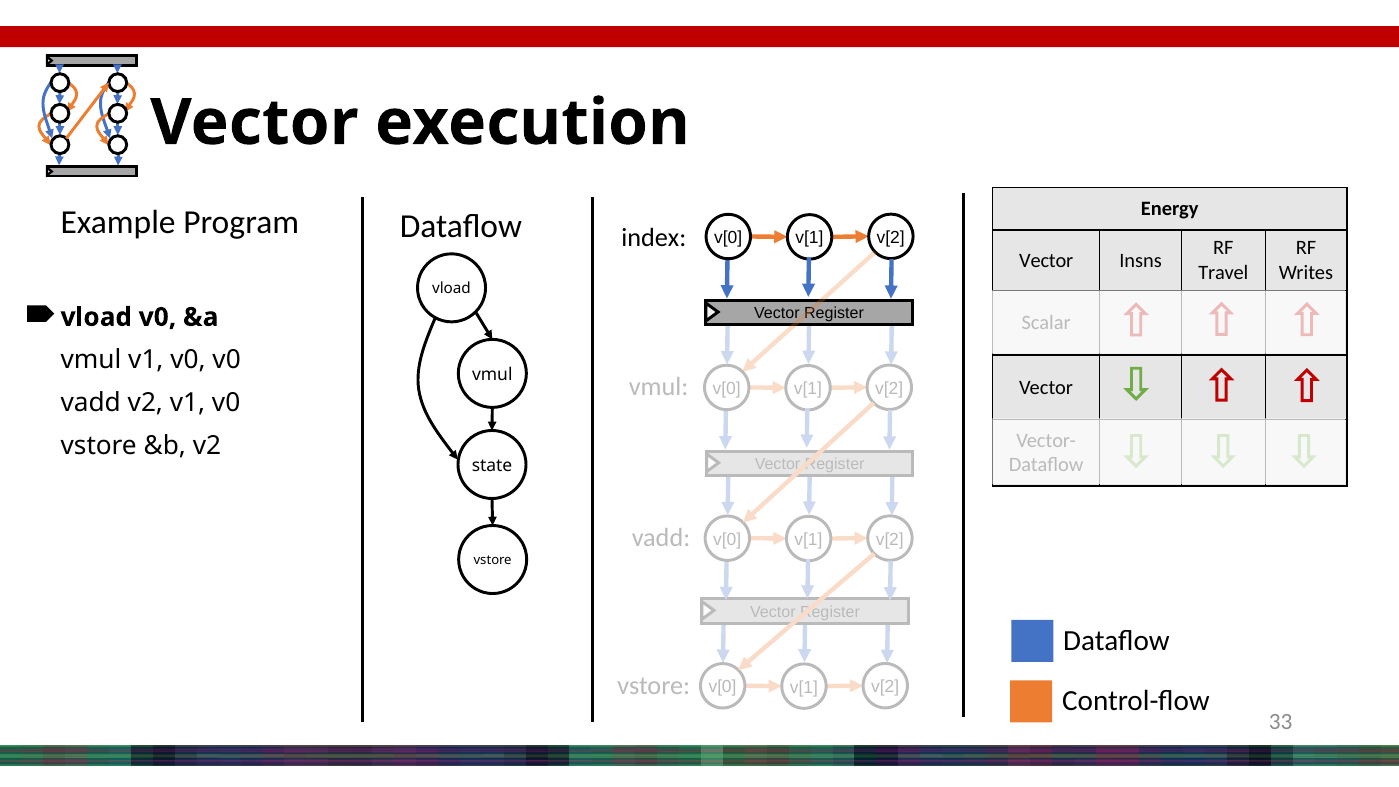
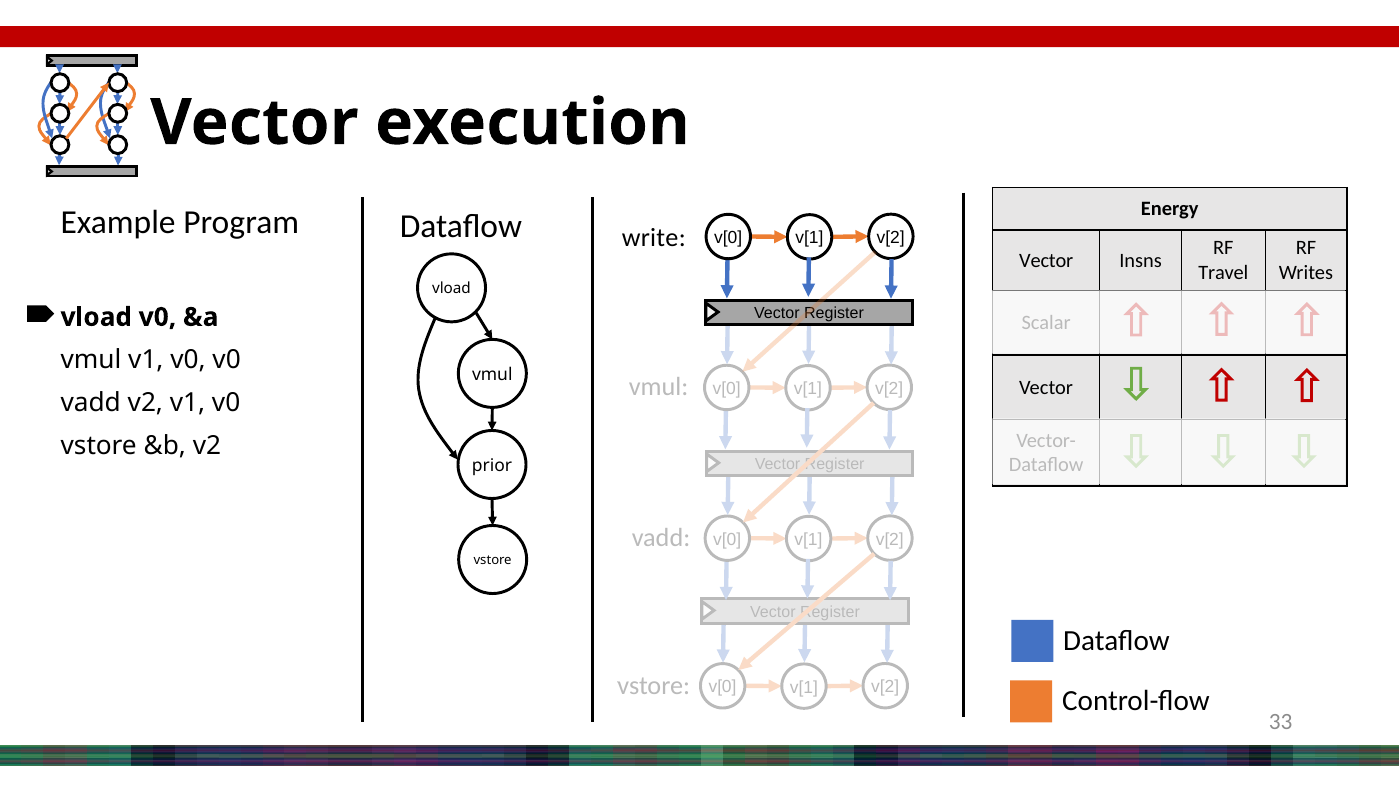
index: index -> write
state: state -> prior
